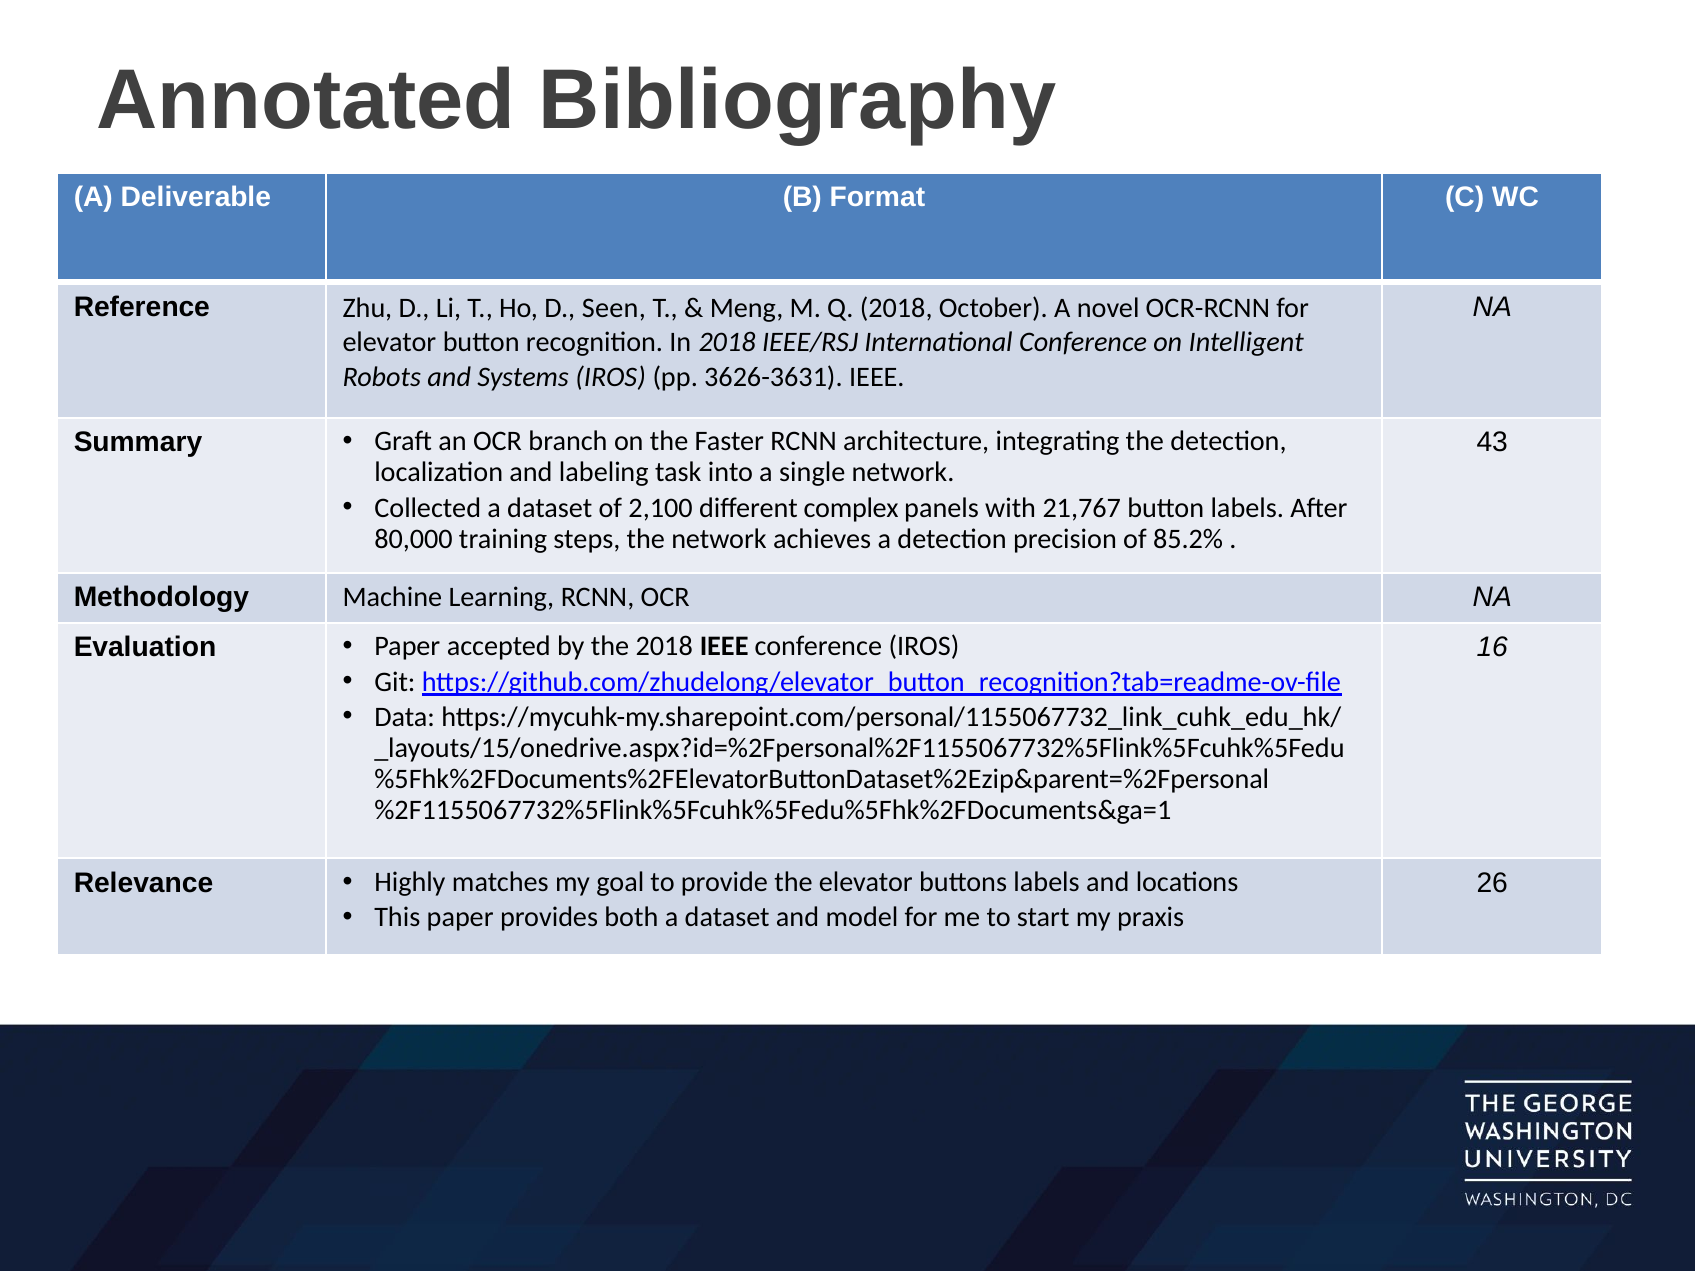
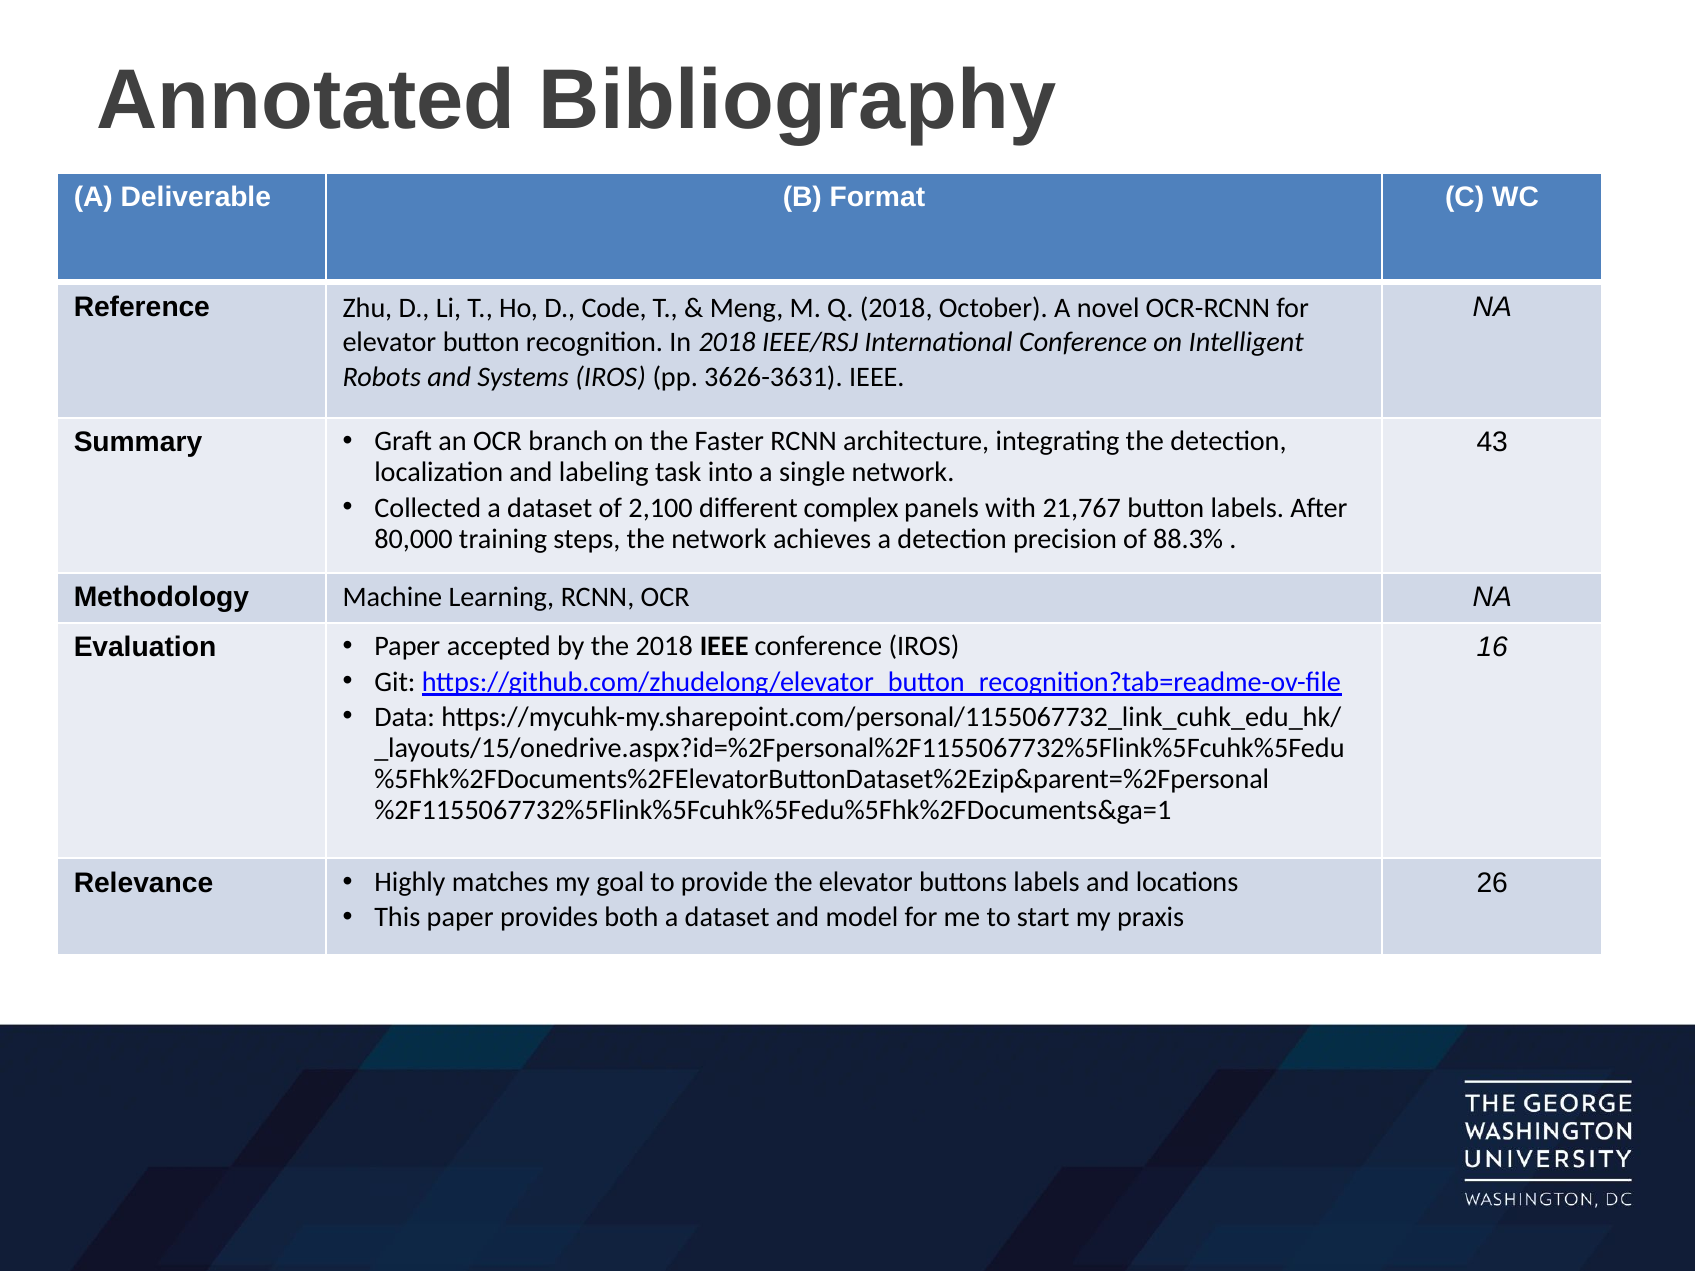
Seen: Seen -> Code
85.2%: 85.2% -> 88.3%
